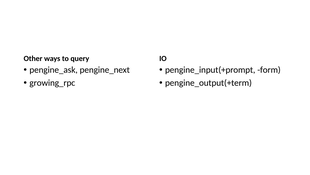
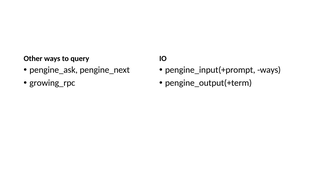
pengine_input(+prompt form: form -> ways
